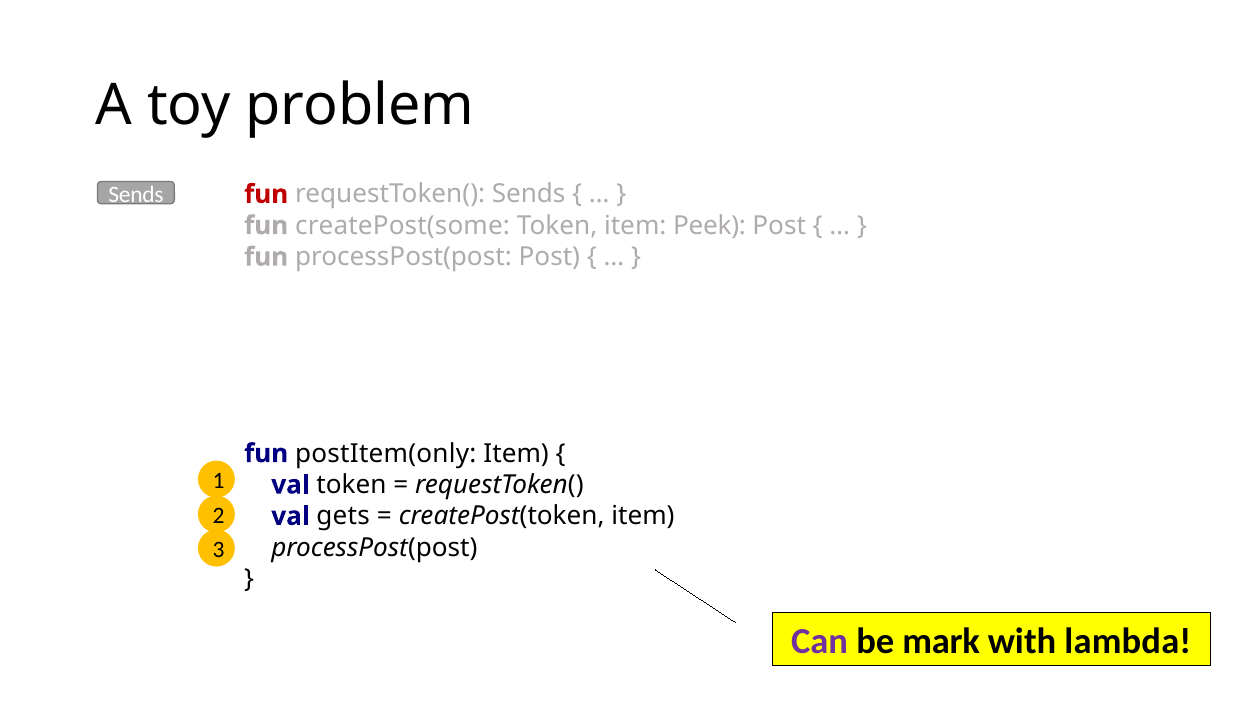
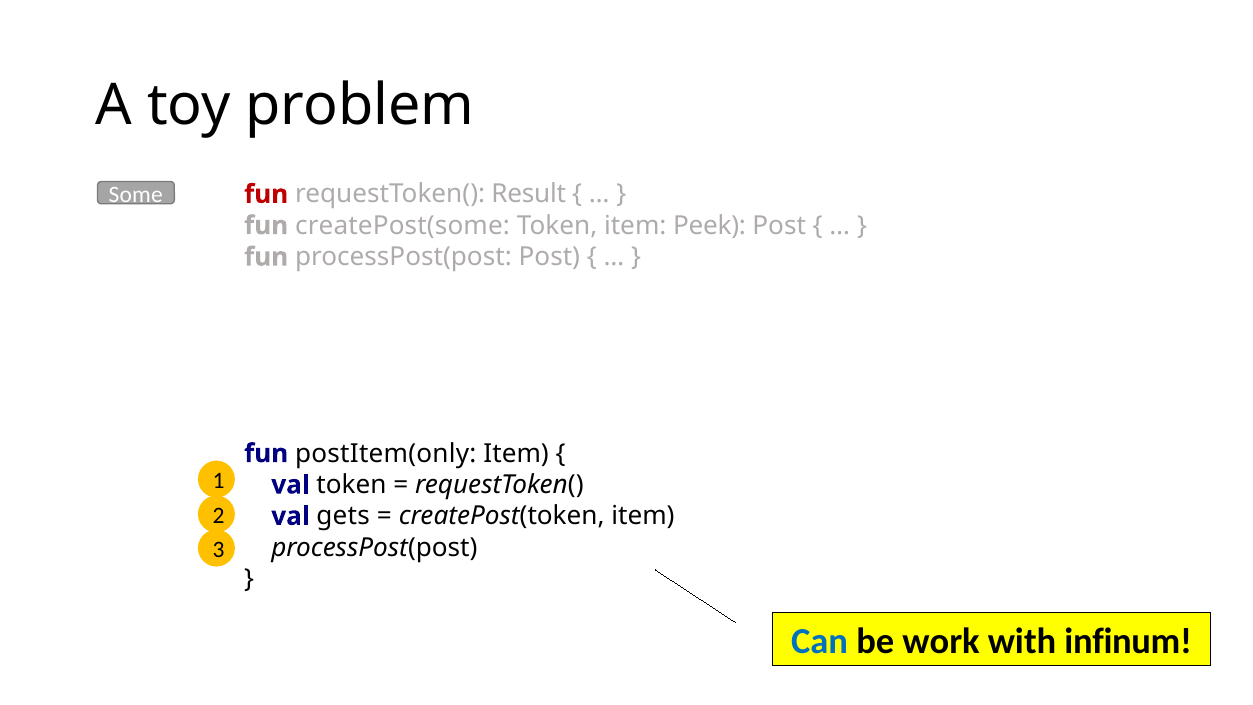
Sends at (136, 194): Sends -> Some
requestToken( Sends: Sends -> Result
Can colour: purple -> blue
mark: mark -> work
lambda: lambda -> infinum
